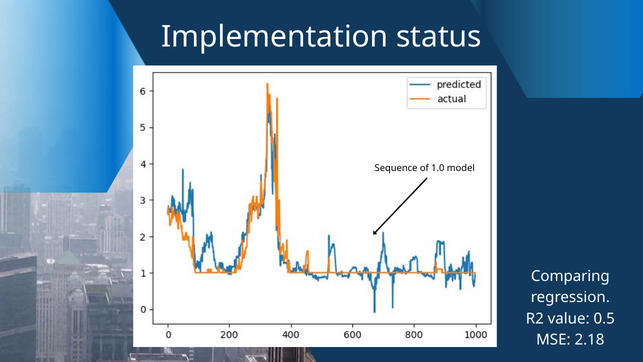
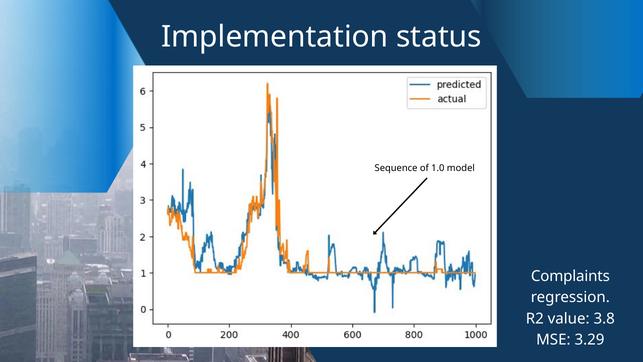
Comparing: Comparing -> Complaints
0.5: 0.5 -> 3.8
2.18: 2.18 -> 3.29
